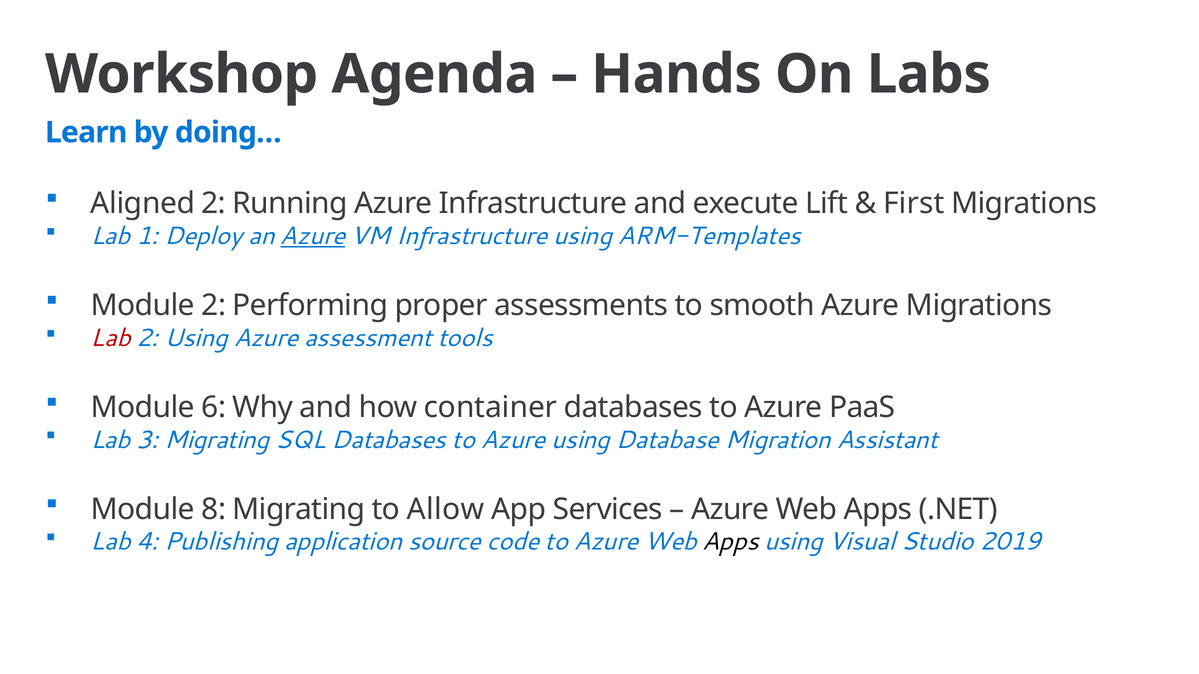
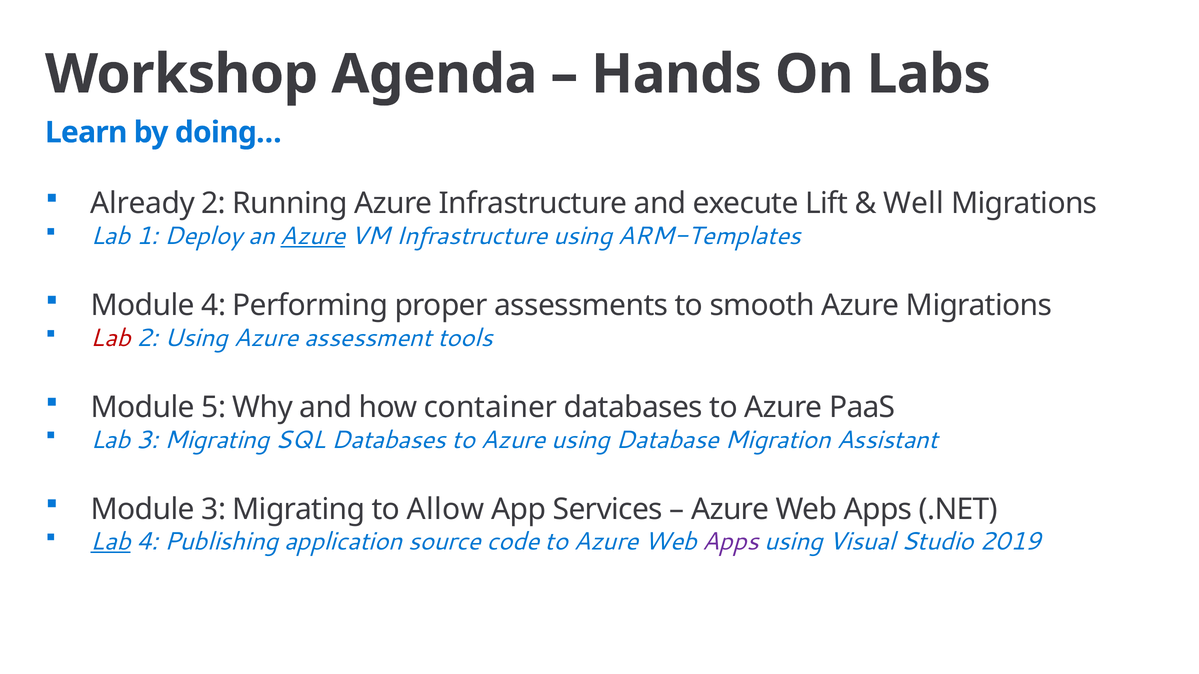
Aligned: Aligned -> Already
First: First -> Well
Module 2: 2 -> 4
6: 6 -> 5
Module 8: 8 -> 3
Lab at (111, 542) underline: none -> present
Apps at (731, 542) colour: black -> purple
